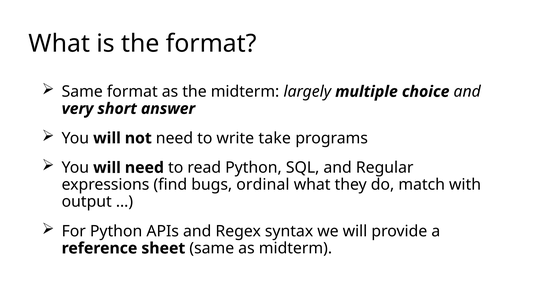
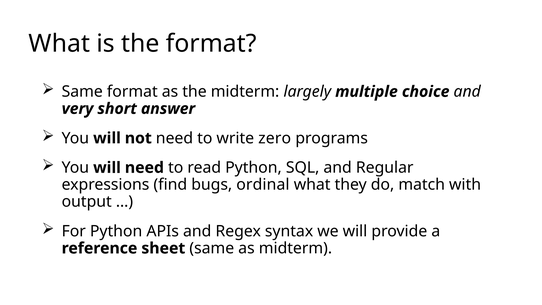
take: take -> zero
